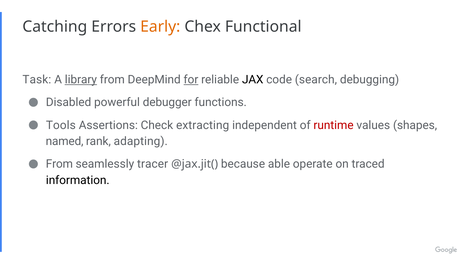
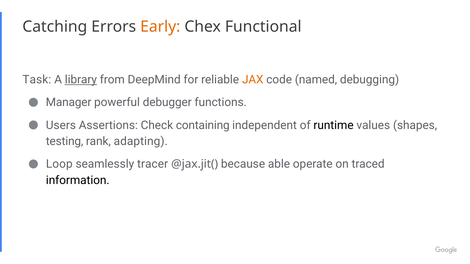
for underline: present -> none
JAX colour: black -> orange
search: search -> named
Disabled: Disabled -> Manager
Tools: Tools -> Users
extracting: extracting -> containing
runtime colour: red -> black
named: named -> testing
From at (59, 164): From -> Loop
